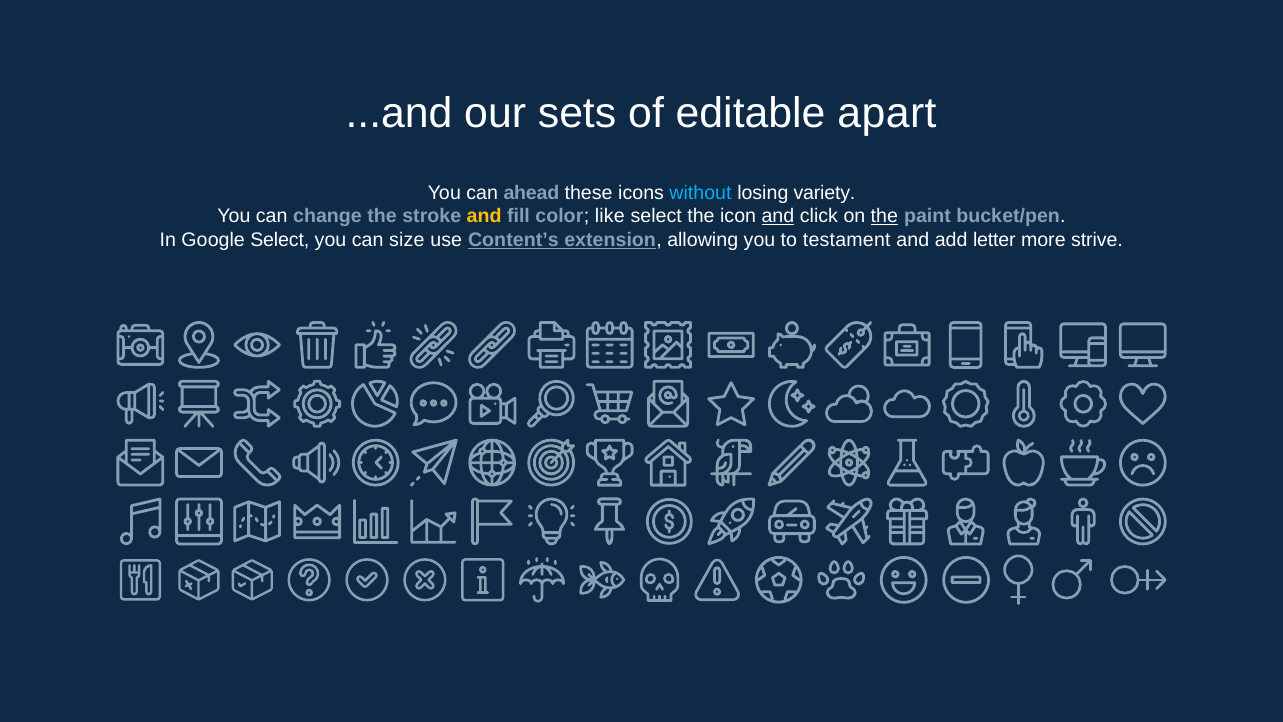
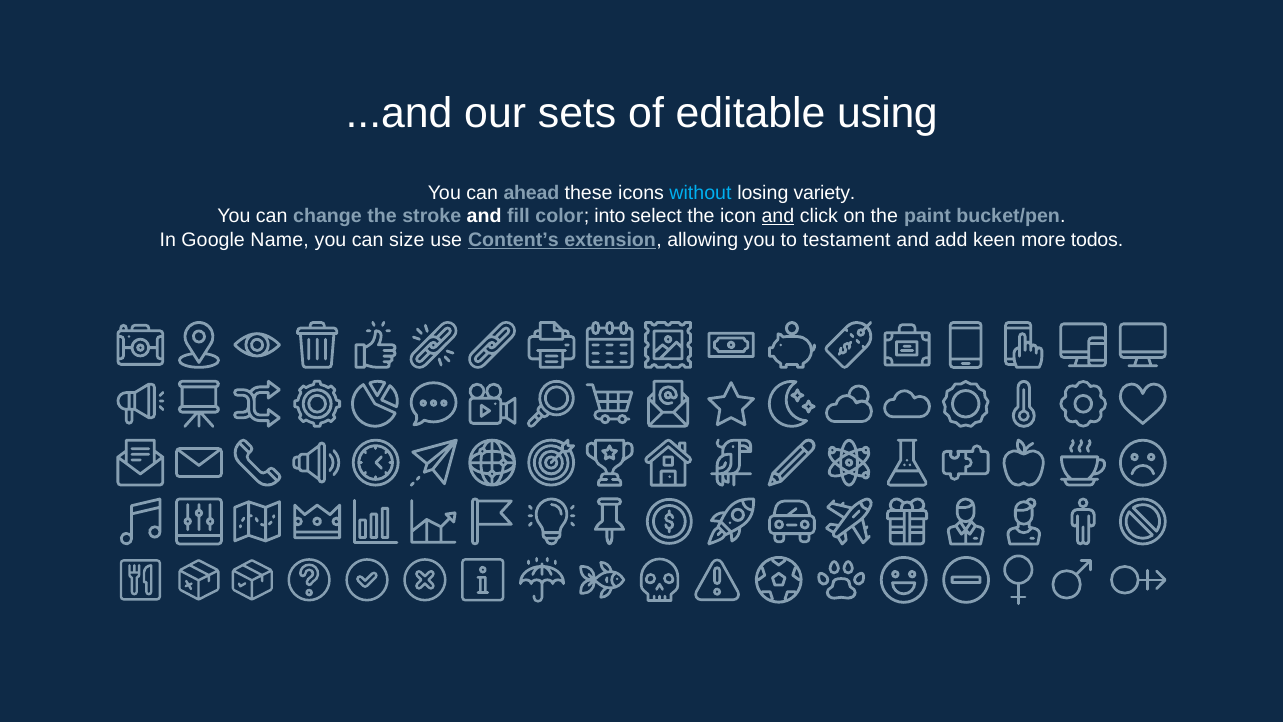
apart: apart -> using
and at (484, 216) colour: yellow -> white
like: like -> into
the at (884, 216) underline: present -> none
Google Select: Select -> Name
letter: letter -> keen
strive: strive -> todos
